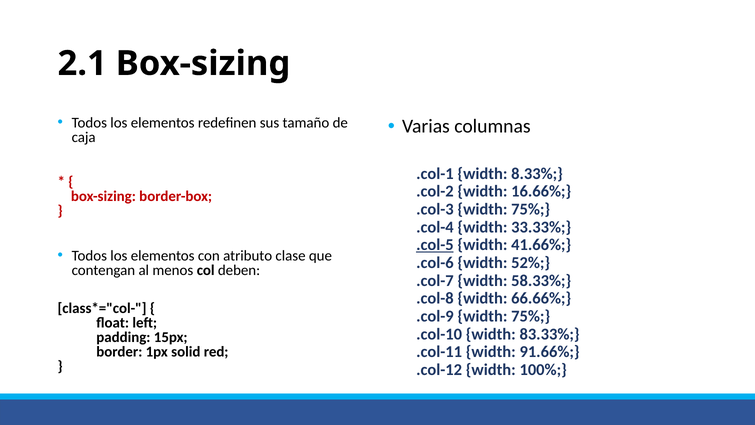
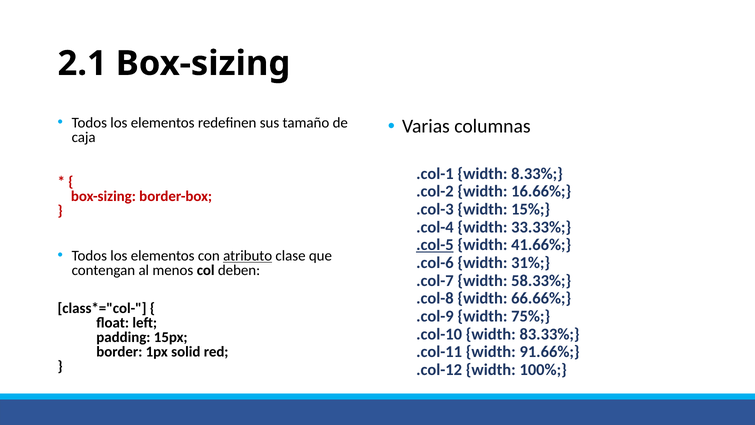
.col-3 width 75%: 75% -> 15%
atributo underline: none -> present
52%: 52% -> 31%
